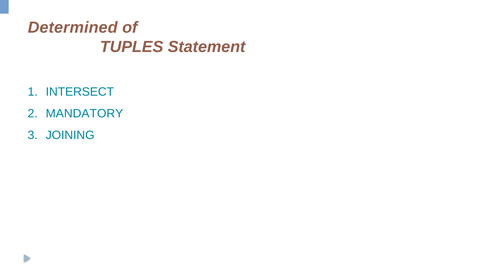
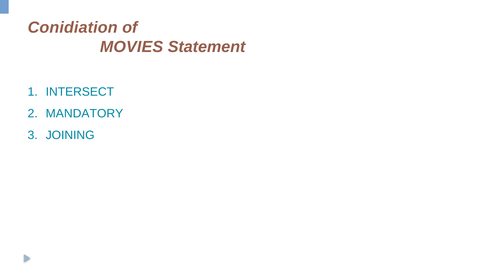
Determined: Determined -> Conidiation
TUPLES: TUPLES -> MOVIES
